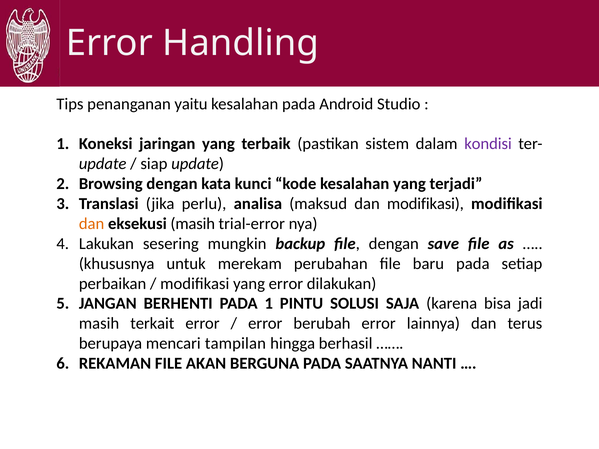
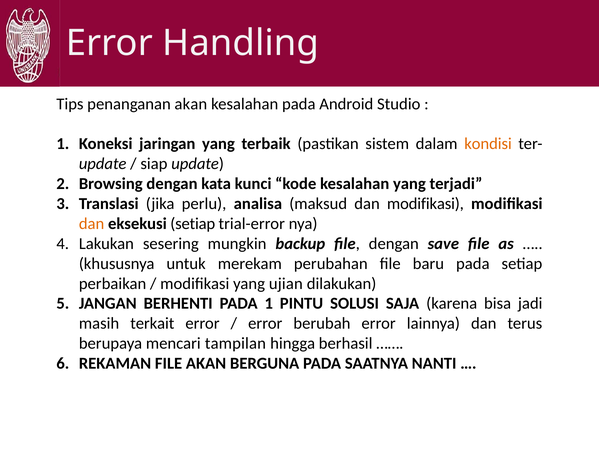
penanganan yaitu: yaitu -> akan
kondisi colour: purple -> orange
eksekusi masih: masih -> setiap
yang error: error -> ujian
